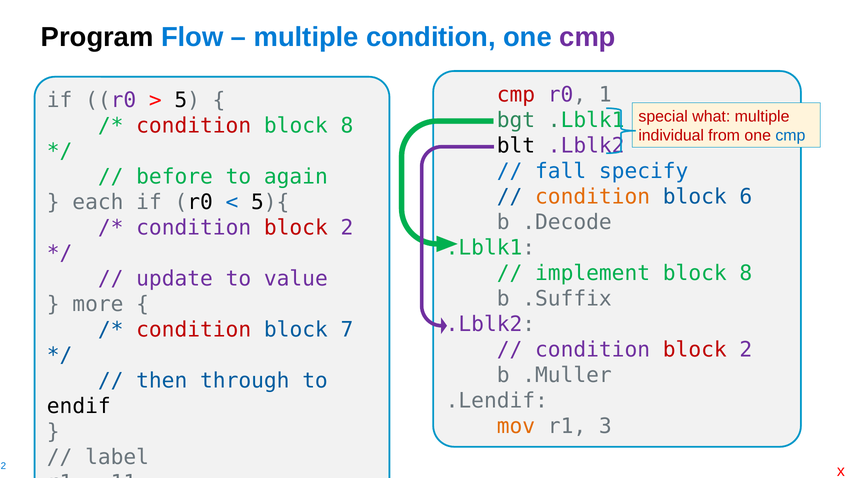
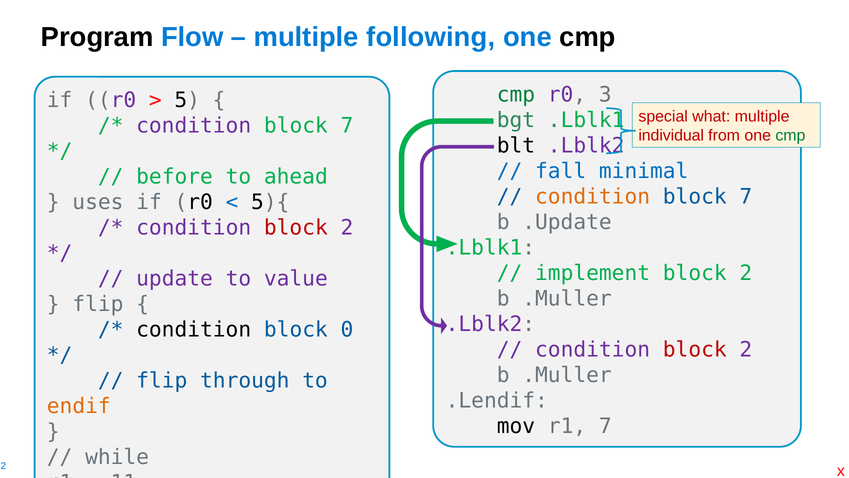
multiple condition: condition -> following
cmp at (588, 37) colour: purple -> black
cmp at (516, 95) colour: red -> green
1: 1 -> 3
condition at (194, 126) colour: red -> purple
8 at (347, 126): 8 -> 7
cmp at (790, 136) colour: blue -> green
specify: specify -> minimal
again: again -> ahead
6 at (746, 196): 6 -> 7
each: each -> uses
.Decode: .Decode -> .Update
8 at (746, 273): 8 -> 2
.Suffix at (567, 298): .Suffix -> .Muller
more at (98, 304): more -> flip
condition at (194, 329) colour: red -> black
7: 7 -> 0
then at (162, 380): then -> flip
endif colour: black -> orange
mov colour: orange -> black
r1 3: 3 -> 7
label: label -> while
